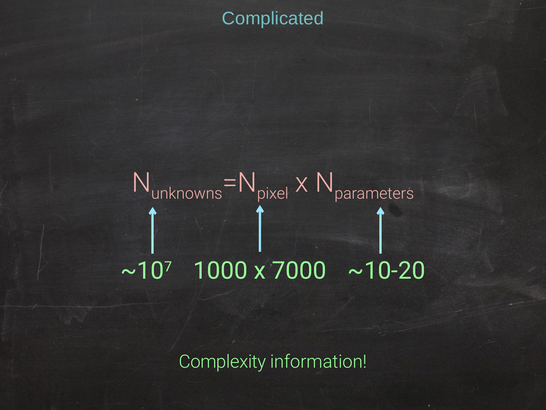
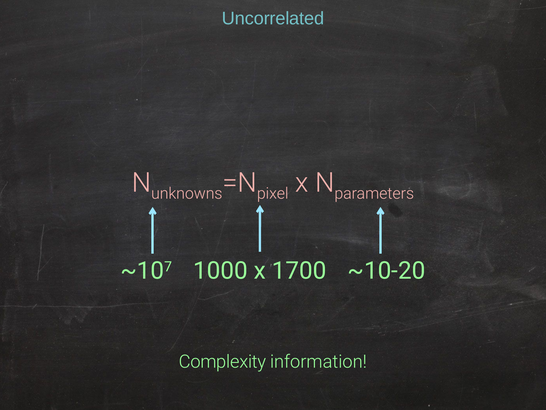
Complicated: Complicated -> Uncorrelated
7000: 7000 -> 1700
